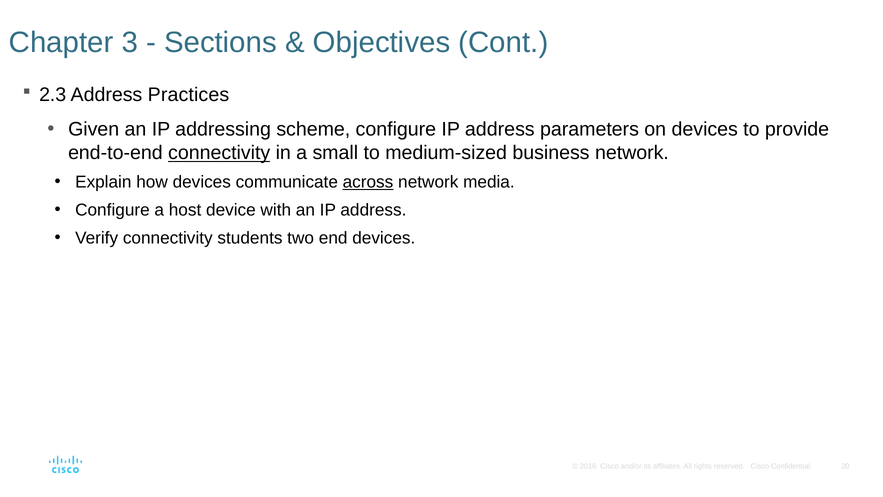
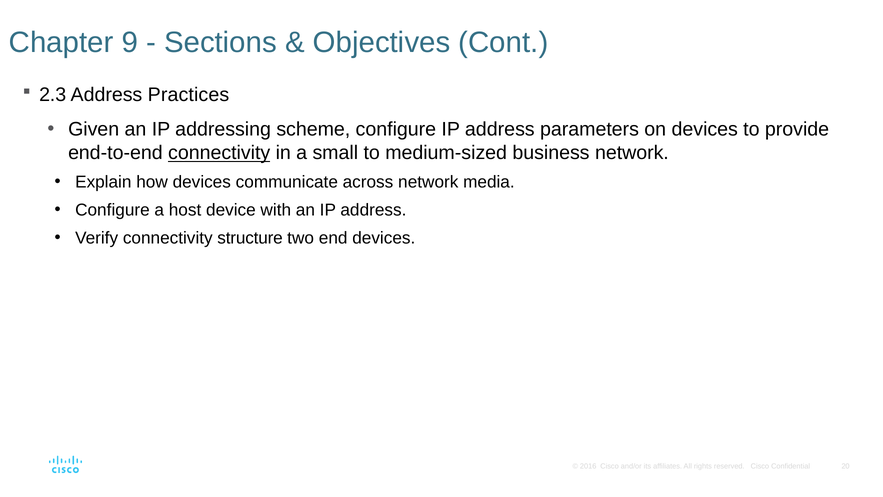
3: 3 -> 9
across underline: present -> none
students: students -> structure
